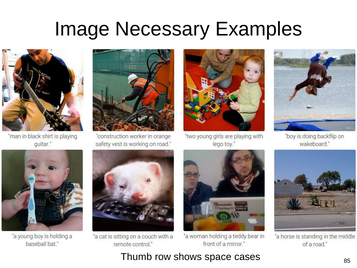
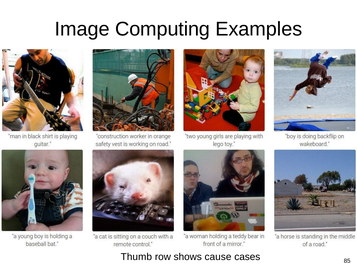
Necessary: Necessary -> Computing
space: space -> cause
